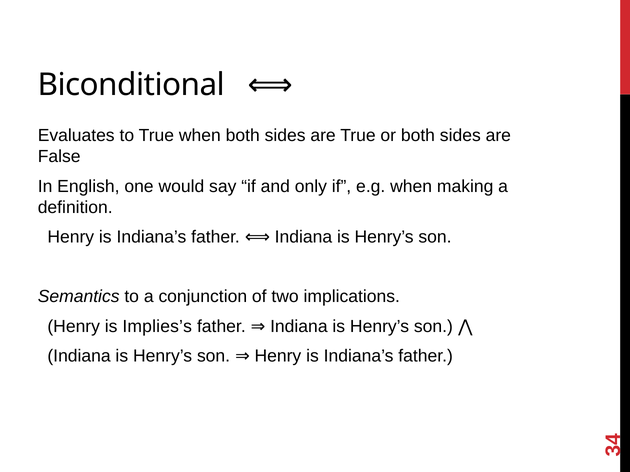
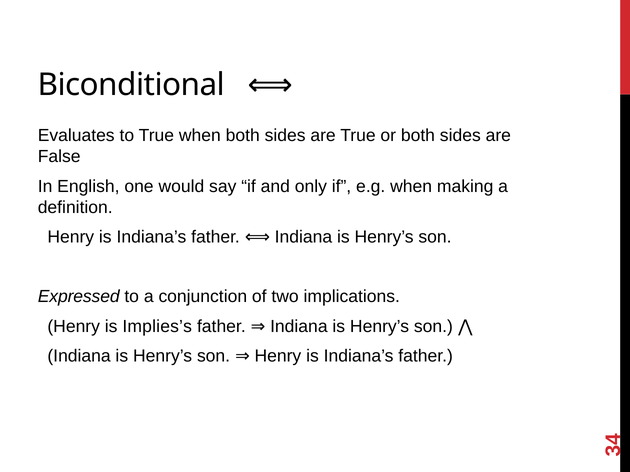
Semantics: Semantics -> Expressed
